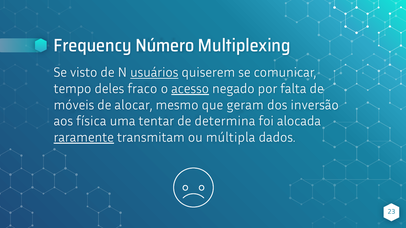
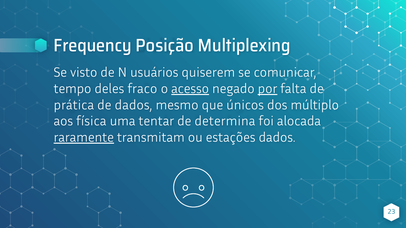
Número: Número -> Posição
usuários underline: present -> none
por underline: none -> present
móveis: móveis -> prática
de alocar: alocar -> dados
geram: geram -> únicos
inversão: inversão -> múltiplo
múltipla: múltipla -> estações
